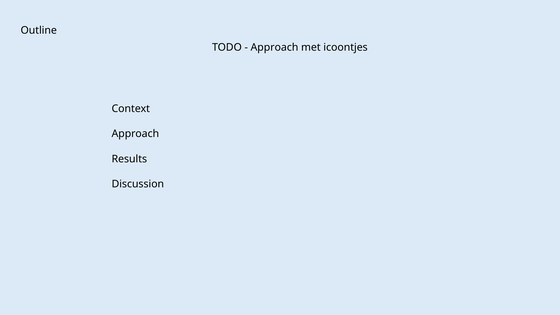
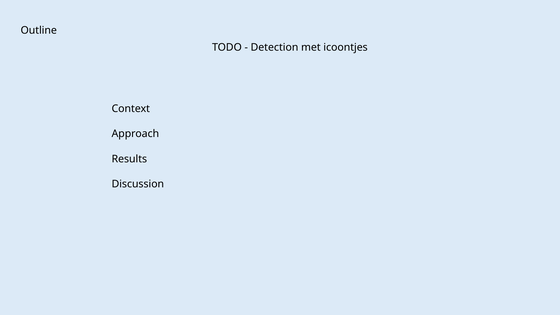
Approach at (275, 47): Approach -> Detection
